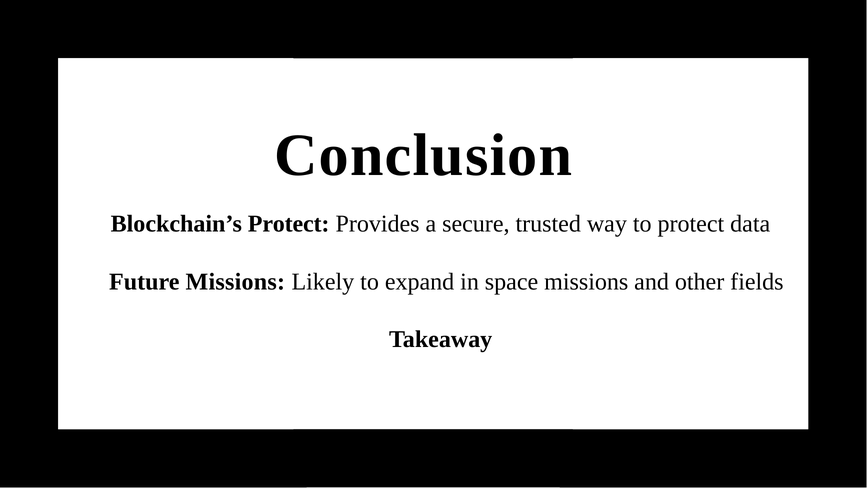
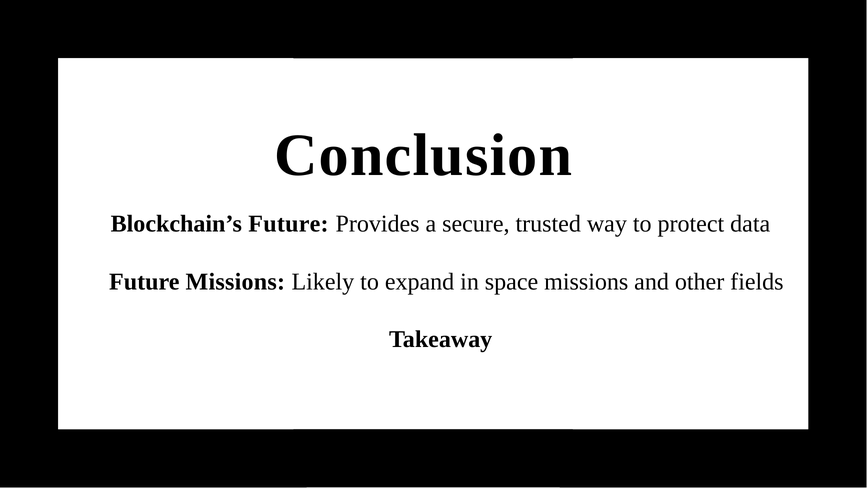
Blockchain’s Protect: Protect -> Future
